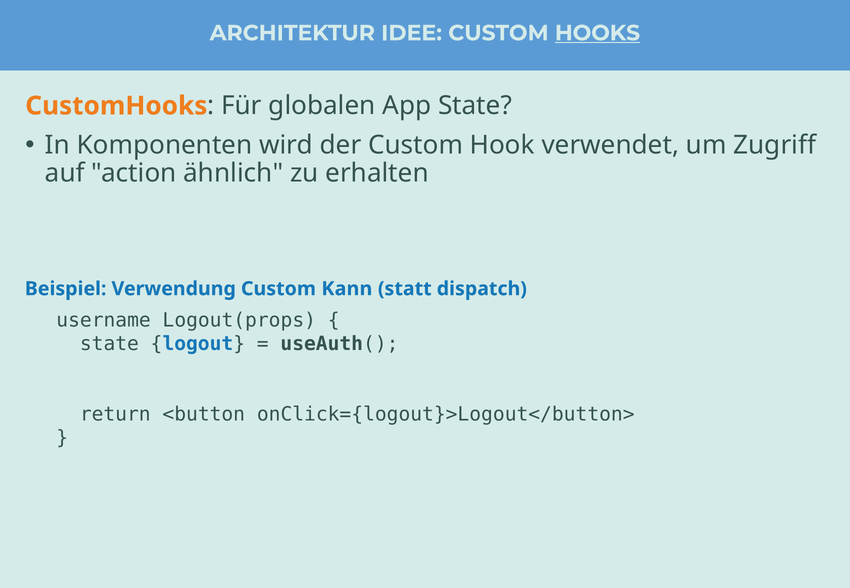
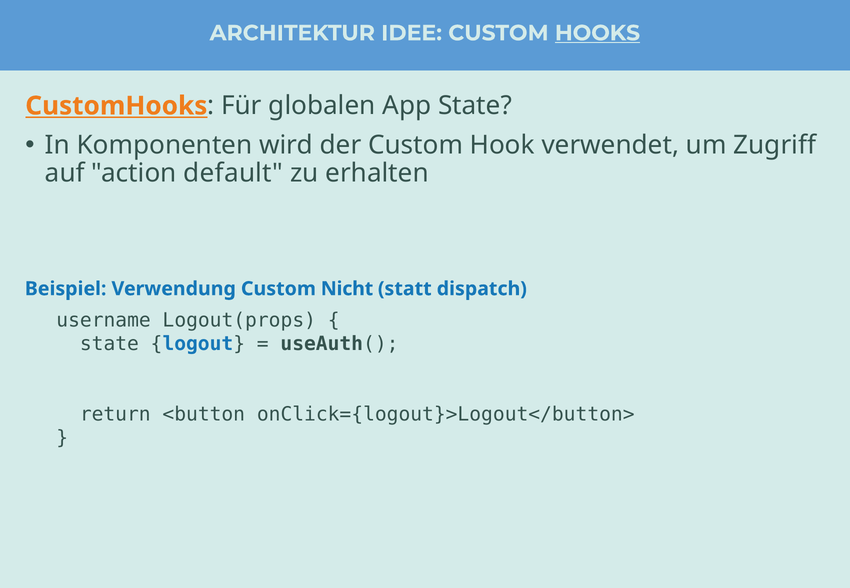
CustomHooks underline: none -> present
ähnlich: ähnlich -> default
Kann: Kann -> Nicht
